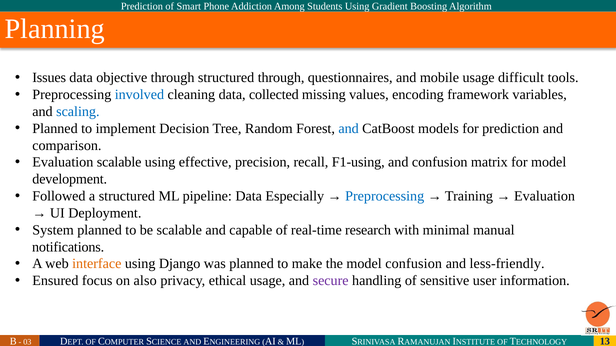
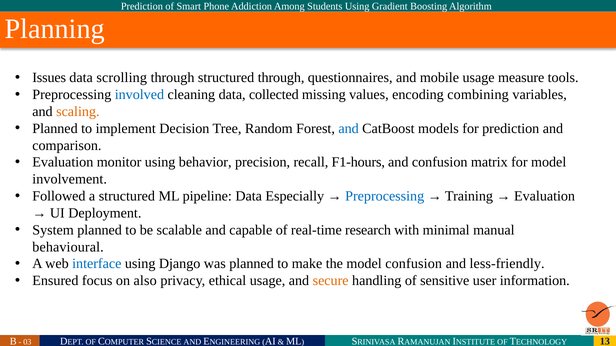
objective: objective -> scrolling
difficult: difficult -> measure
framework: framework -> combining
scaling colour: blue -> orange
Evaluation scalable: scalable -> monitor
effective: effective -> behavior
F1-using: F1-using -> F1-hours
development: development -> involvement
notifications: notifications -> behavioural
interface colour: orange -> blue
secure colour: purple -> orange
